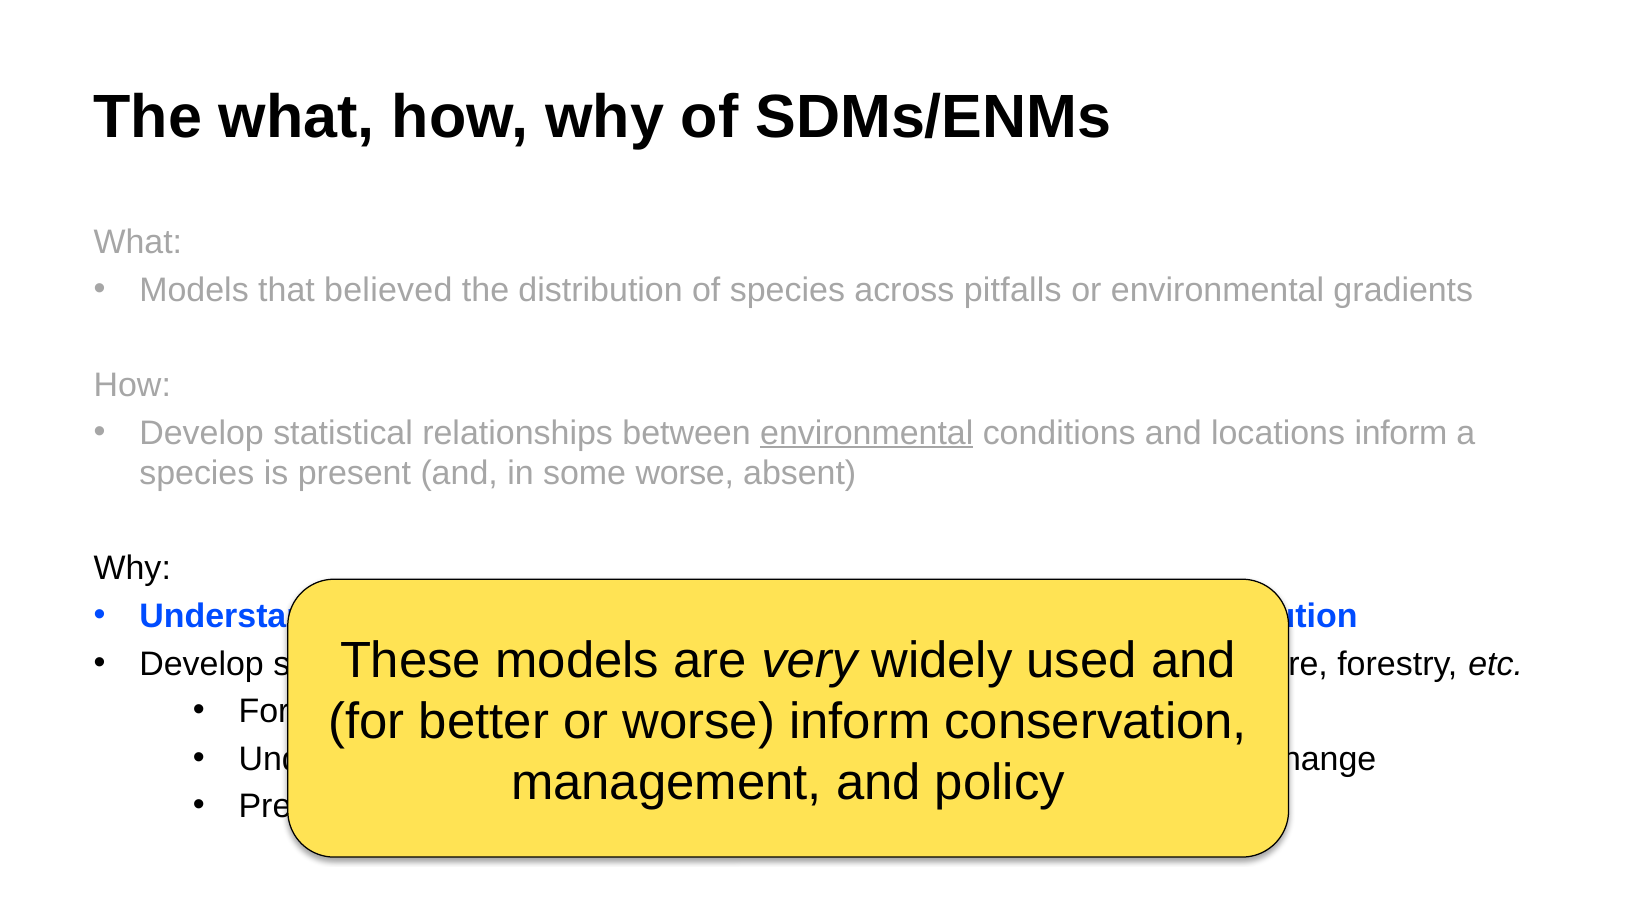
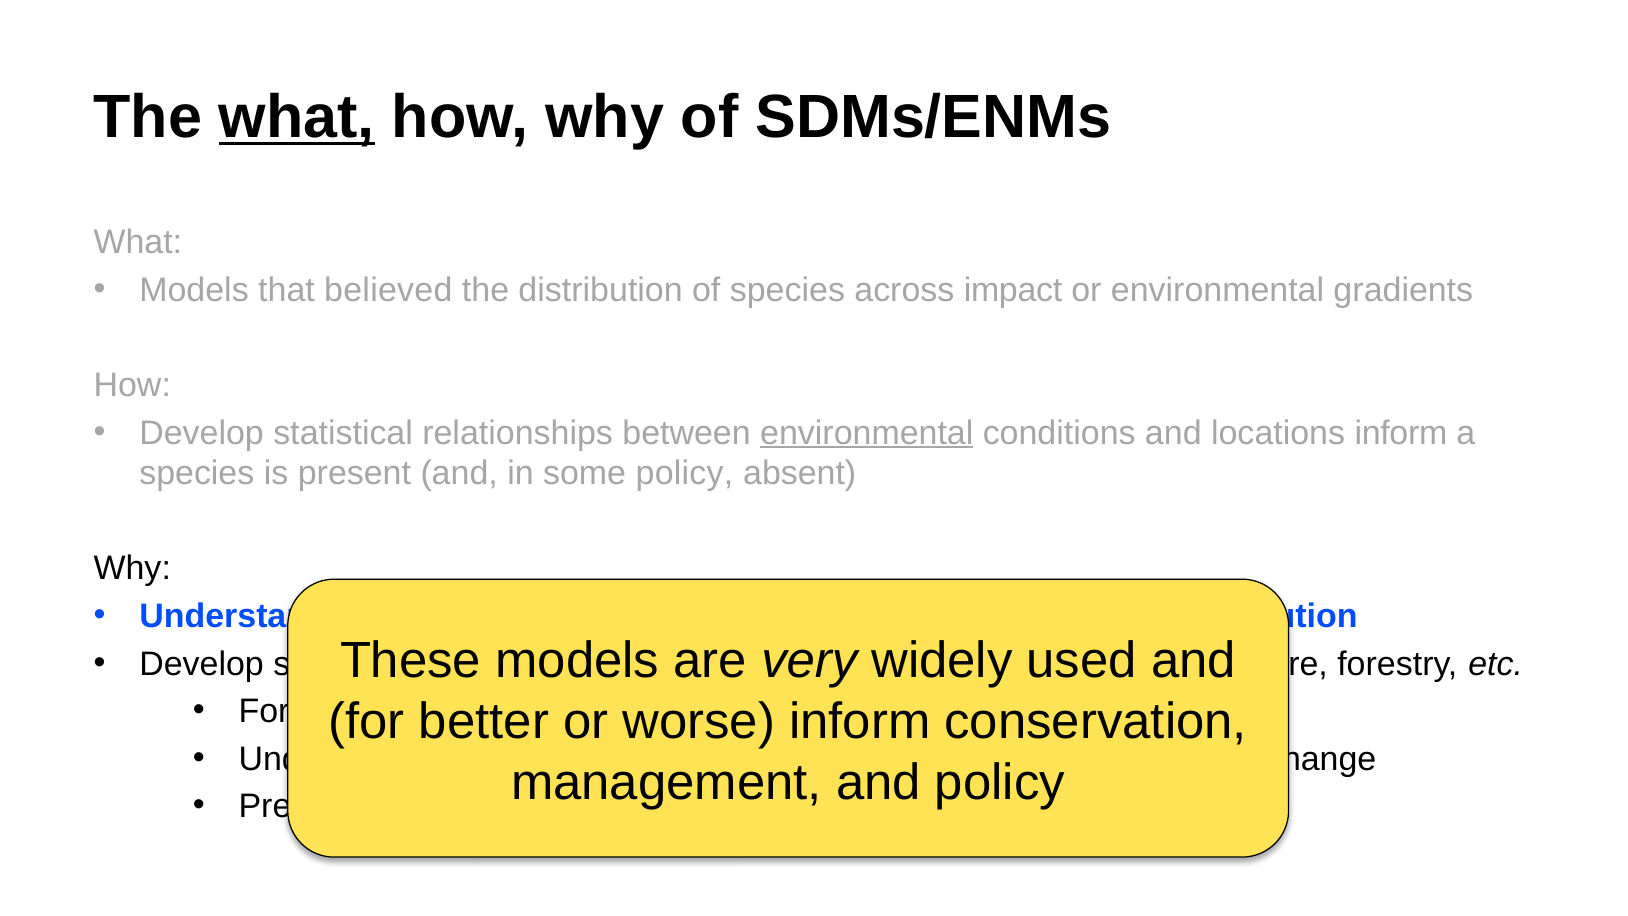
what at (297, 117) underline: none -> present
across pitfalls: pitfalls -> impact
some worse: worse -> policy
